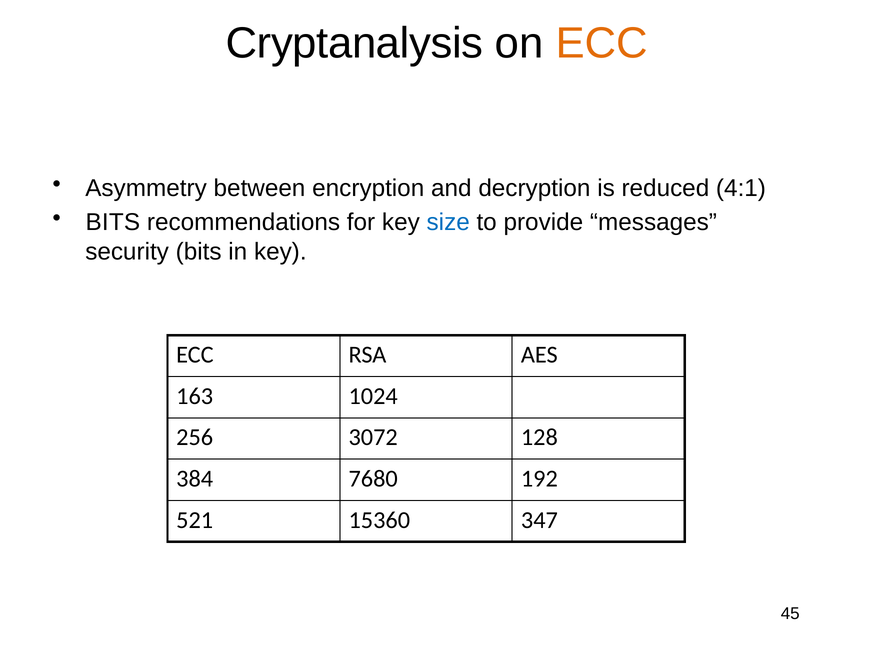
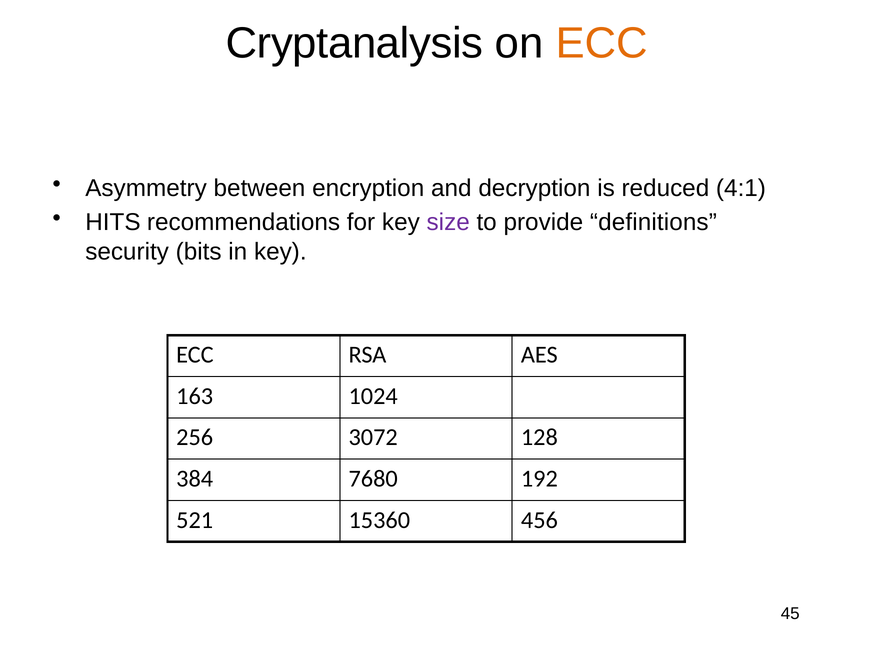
BITS at (113, 222): BITS -> HITS
size colour: blue -> purple
messages: messages -> definitions
347: 347 -> 456
